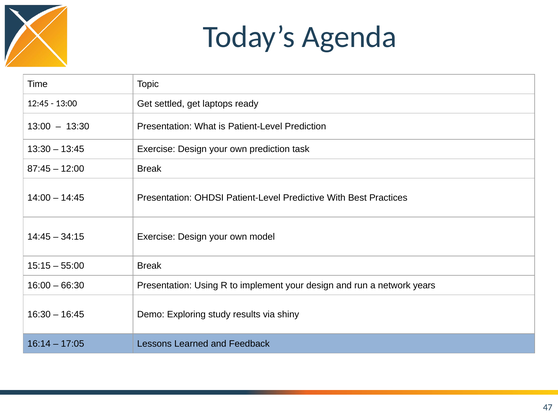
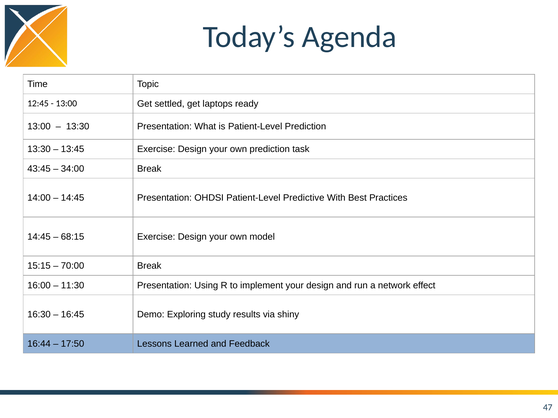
87:45: 87:45 -> 43:45
12:00: 12:00 -> 34:00
34:15: 34:15 -> 68:15
55:00: 55:00 -> 70:00
66:30: 66:30 -> 11:30
years: years -> effect
16:14: 16:14 -> 16:44
17:05: 17:05 -> 17:50
